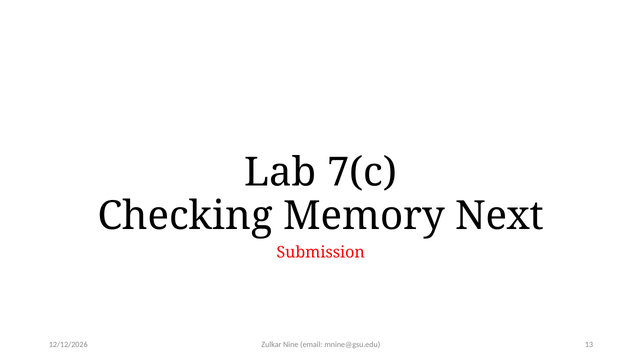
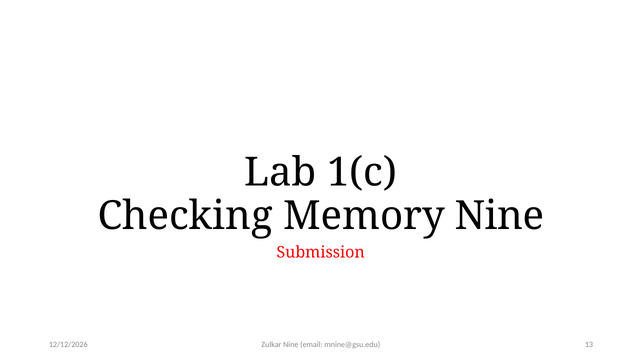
7(c: 7(c -> 1(c
Memory Next: Next -> Nine
